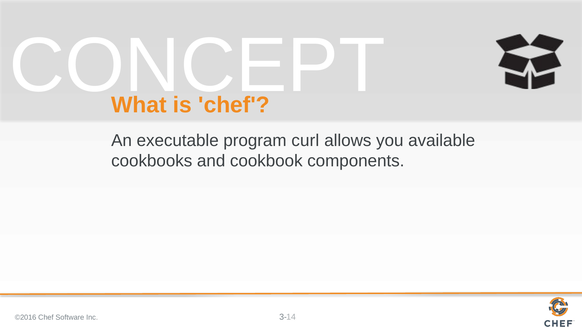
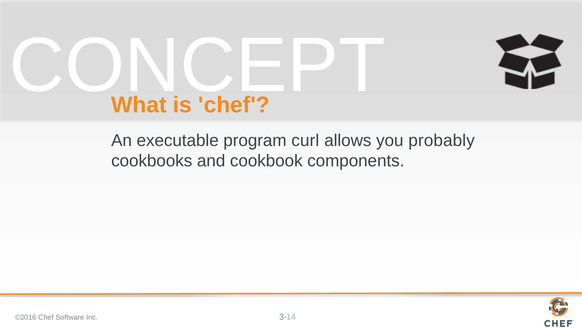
available: available -> probably
